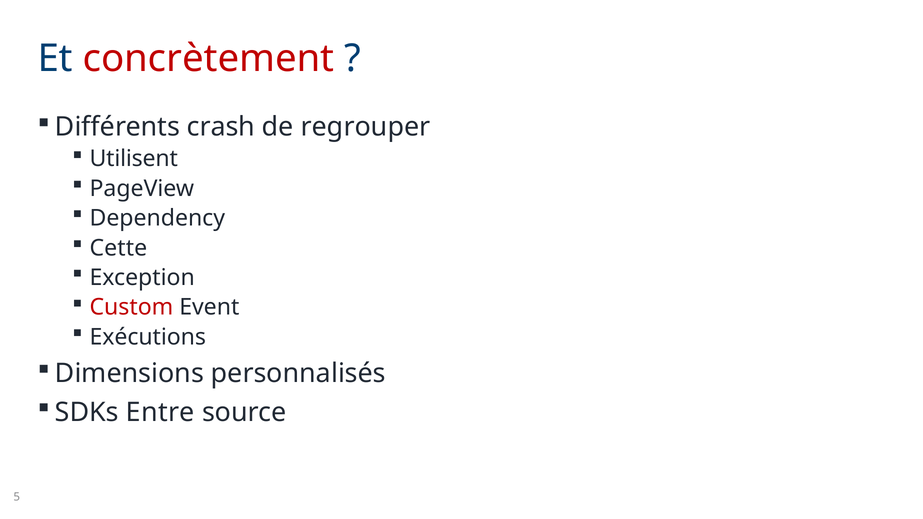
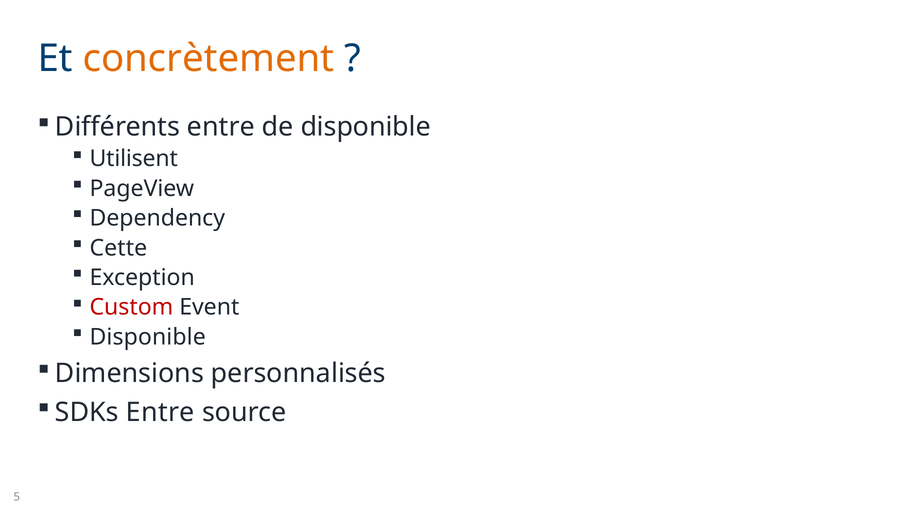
concrètement colour: red -> orange
Différents crash: crash -> entre
de regrouper: regrouper -> disponible
Exécutions at (148, 337): Exécutions -> Disponible
